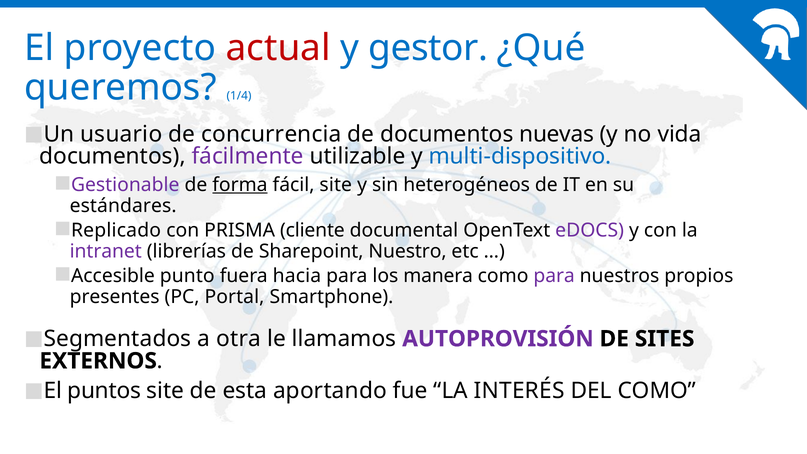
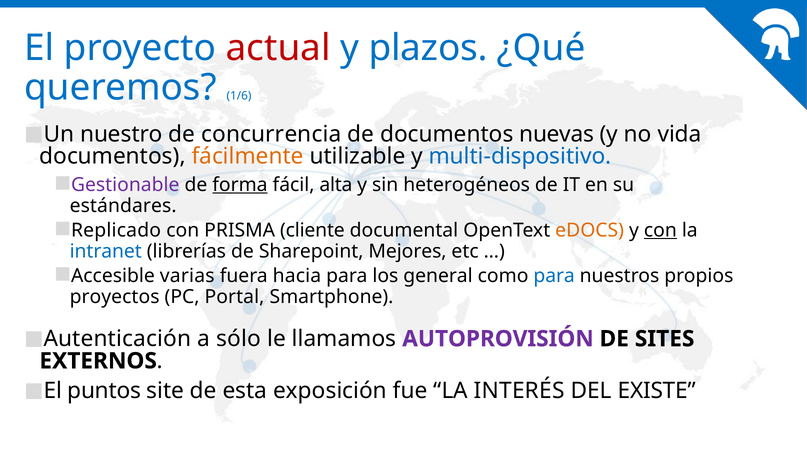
gestor: gestor -> plazos
1/4: 1/4 -> 1/6
usuario: usuario -> nuestro
fácilmente colour: purple -> orange
fácil site: site -> alta
eDOCS colour: purple -> orange
con at (660, 230) underline: none -> present
intranet colour: purple -> blue
Nuestro: Nuestro -> Mejores
punto: punto -> varias
manera: manera -> general
para at (554, 276) colour: purple -> blue
presentes: presentes -> proyectos
Segmentados: Segmentados -> Autenticación
otra: otra -> sólo
aportando: aportando -> exposición
DEL COMO: COMO -> EXISTE
